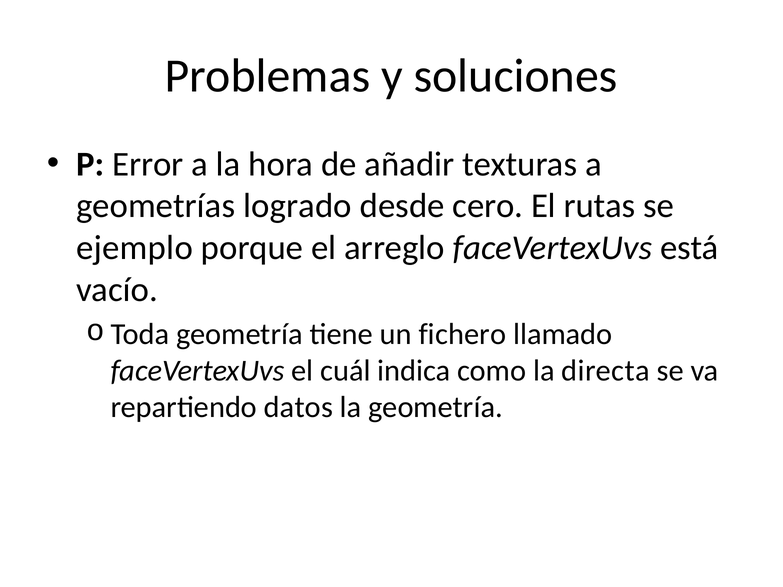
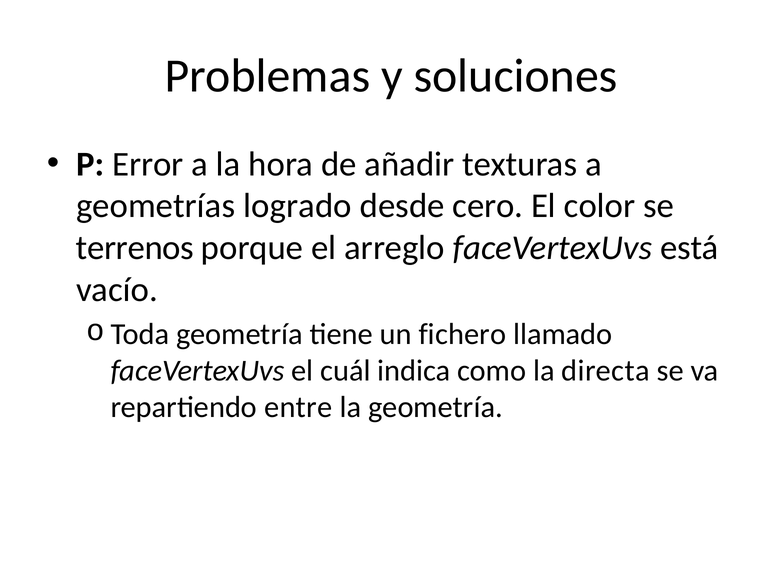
rutas: rutas -> color
ejemplo: ejemplo -> terrenos
datos: datos -> entre
